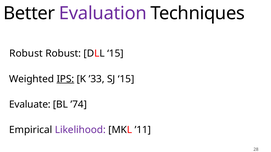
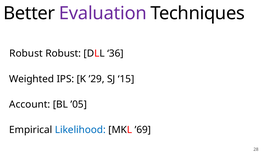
DLL 15: 15 -> 36
IPS underline: present -> none
’33: ’33 -> ’29
Evaluate: Evaluate -> Account
’74: ’74 -> ’05
Likelihood colour: purple -> blue
’11: ’11 -> ’69
